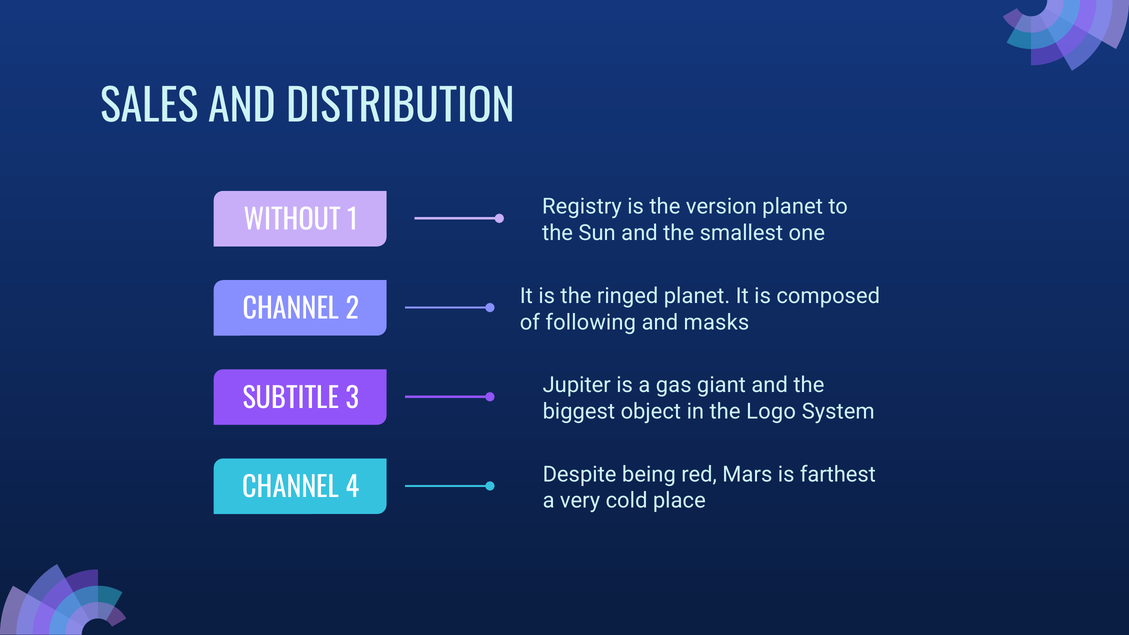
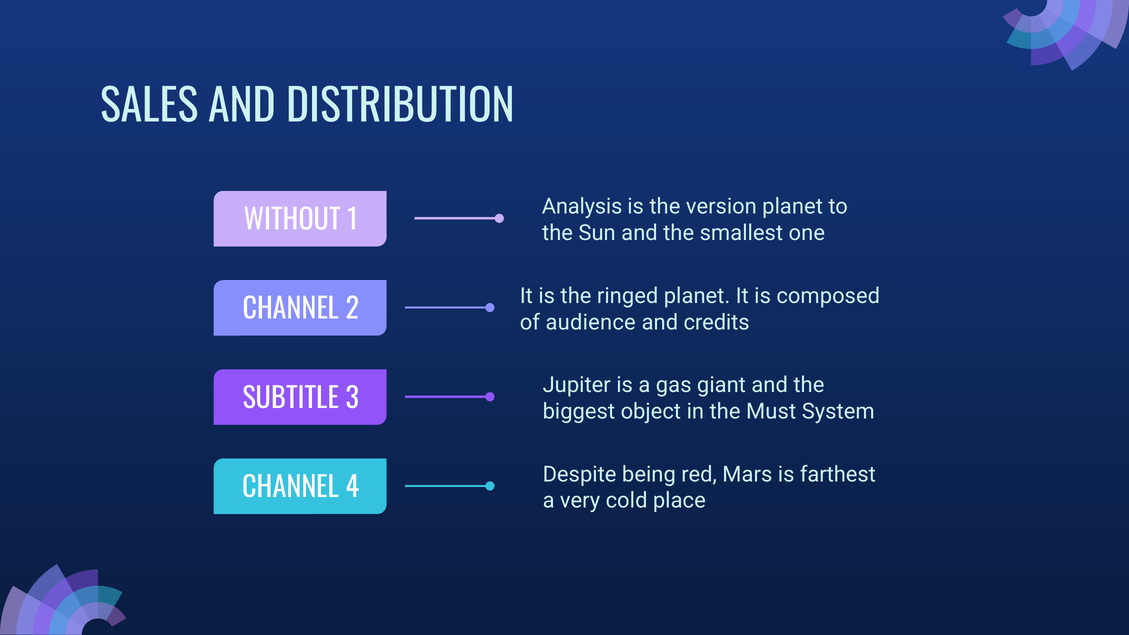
Registry: Registry -> Analysis
following: following -> audience
masks: masks -> credits
Logo: Logo -> Must
